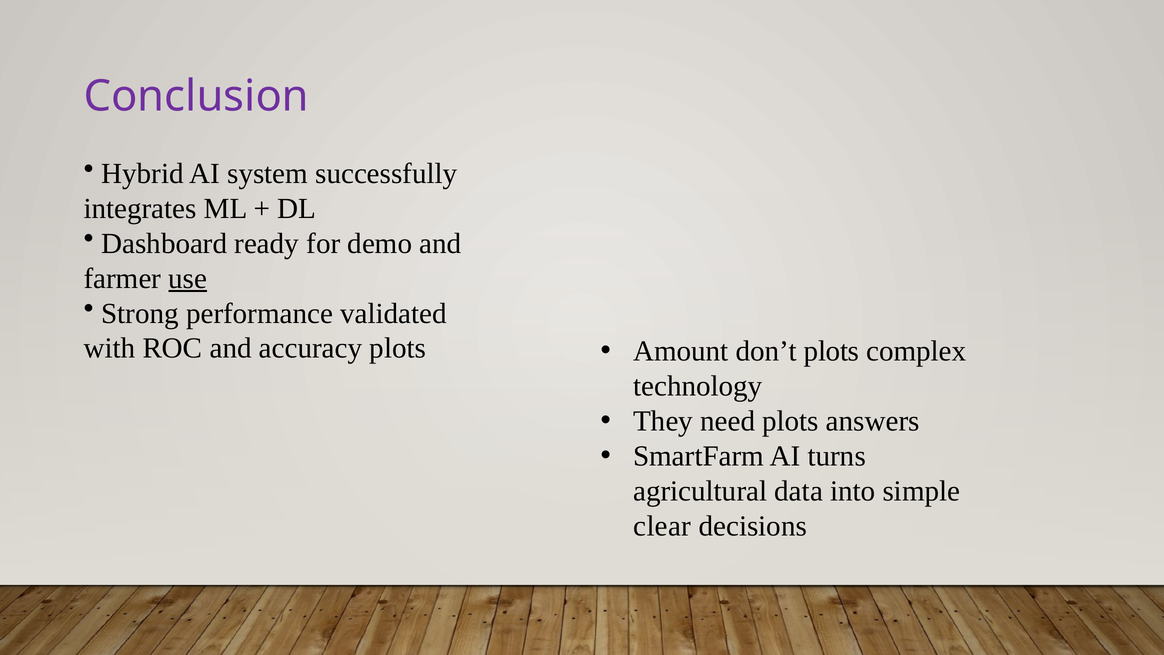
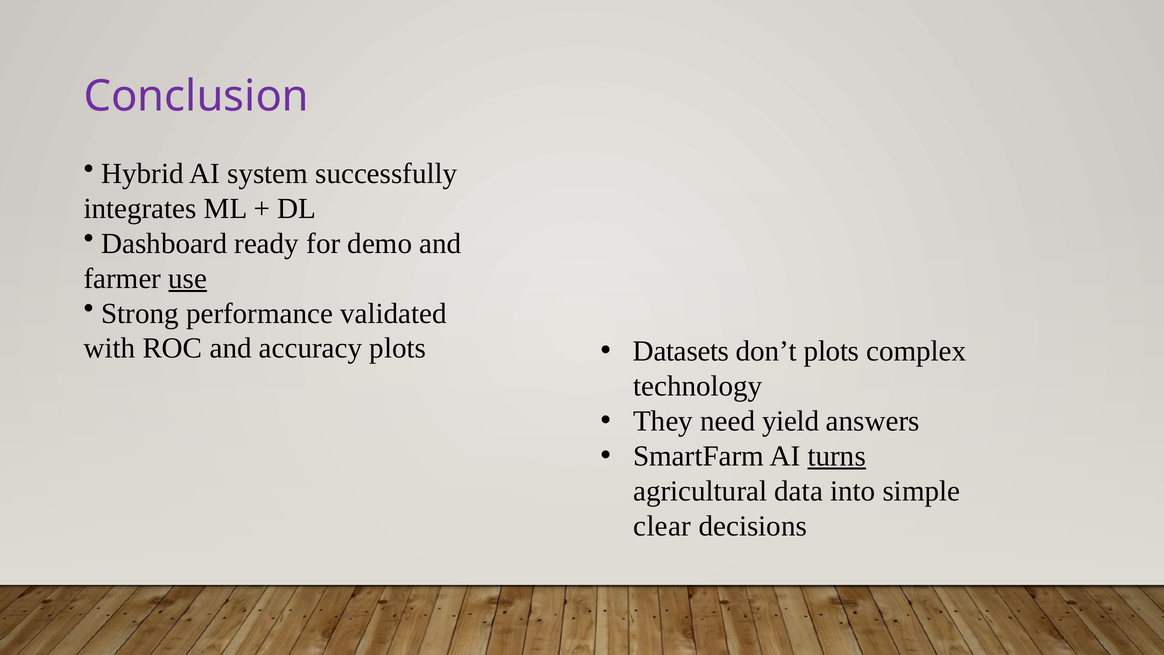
Amount: Amount -> Datasets
need plots: plots -> yield
turns underline: none -> present
